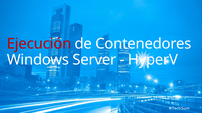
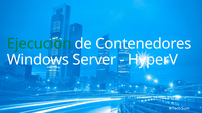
Ejecución colour: red -> green
